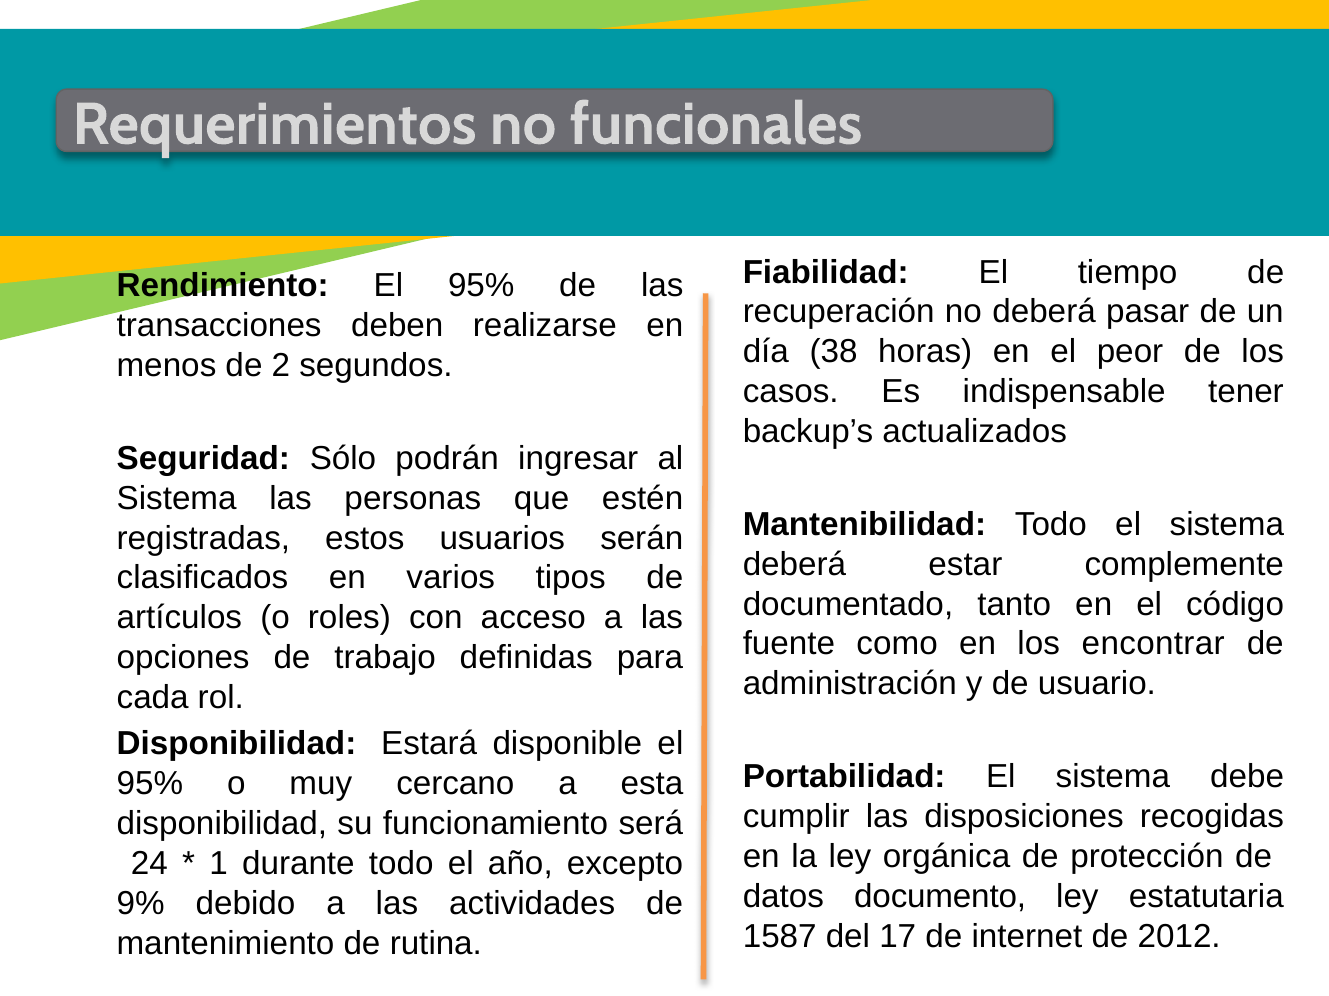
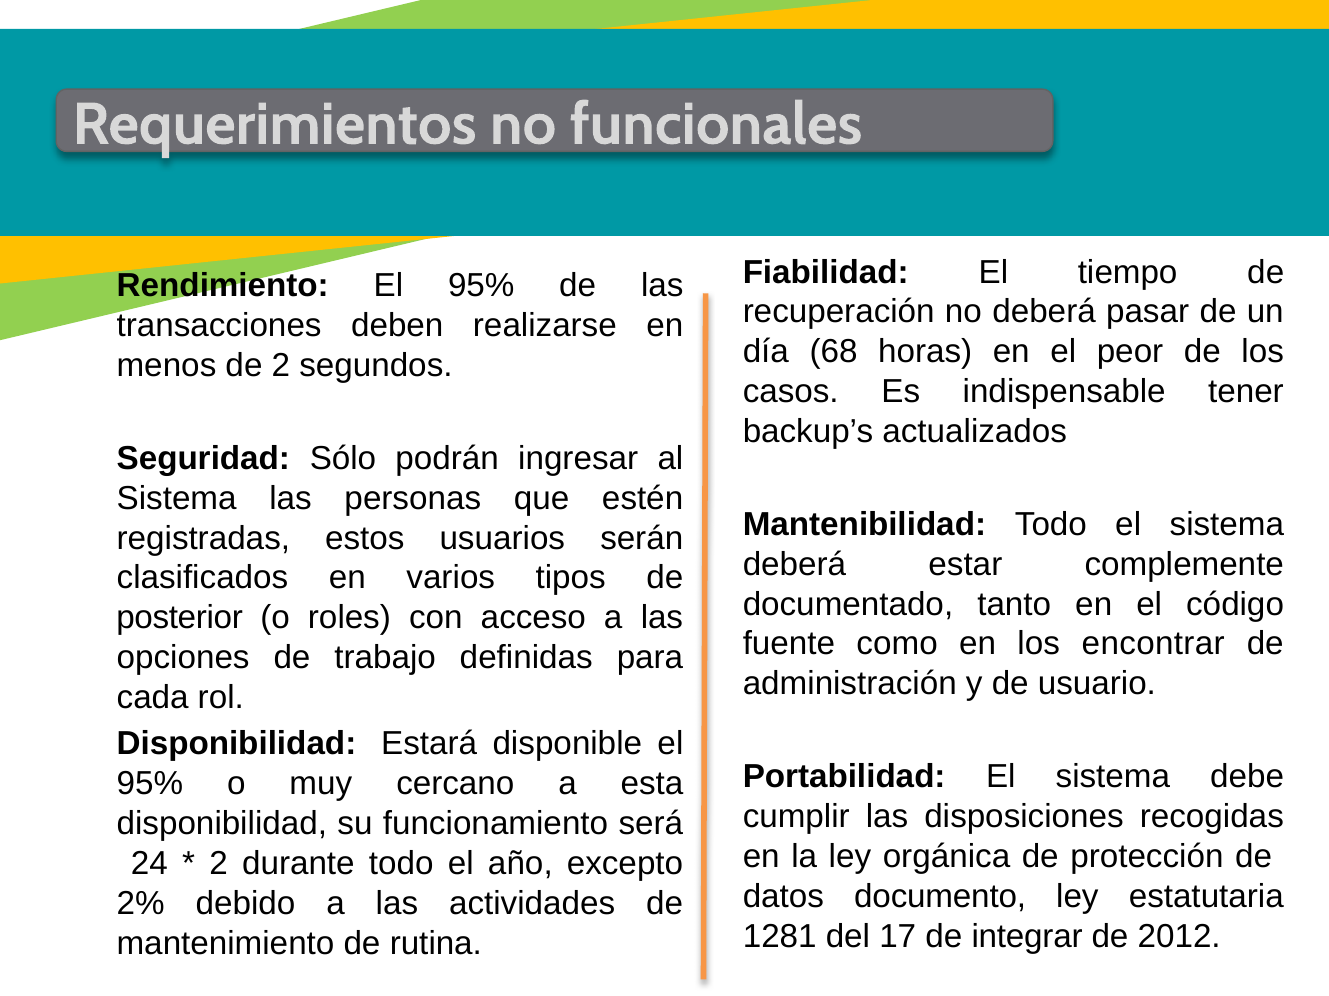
38: 38 -> 68
artículos: artículos -> posterior
1 at (219, 864): 1 -> 2
9%: 9% -> 2%
1587: 1587 -> 1281
internet: internet -> integrar
